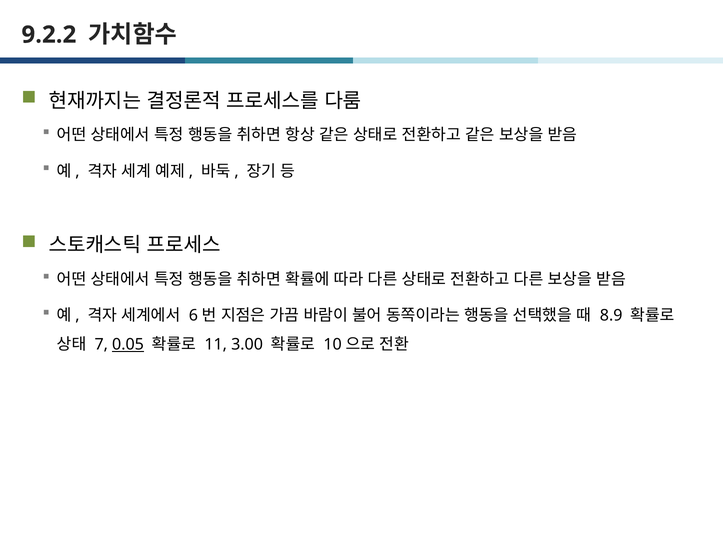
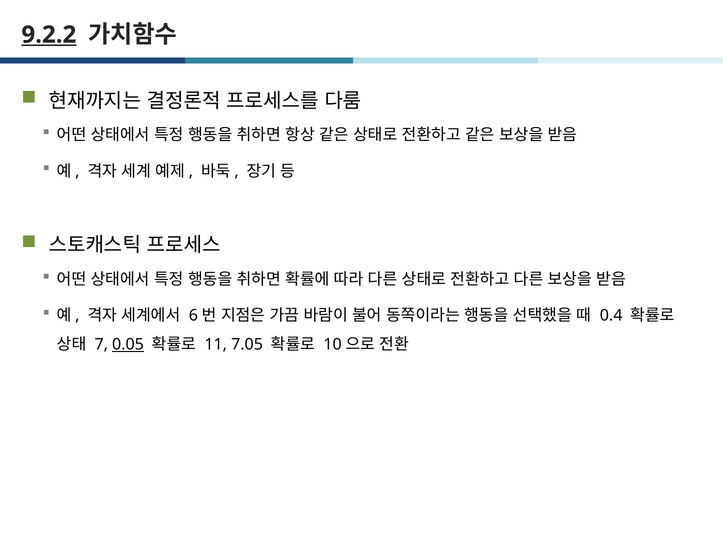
9.2.2 underline: none -> present
8.9: 8.9 -> 0.4
3.00: 3.00 -> 7.05
